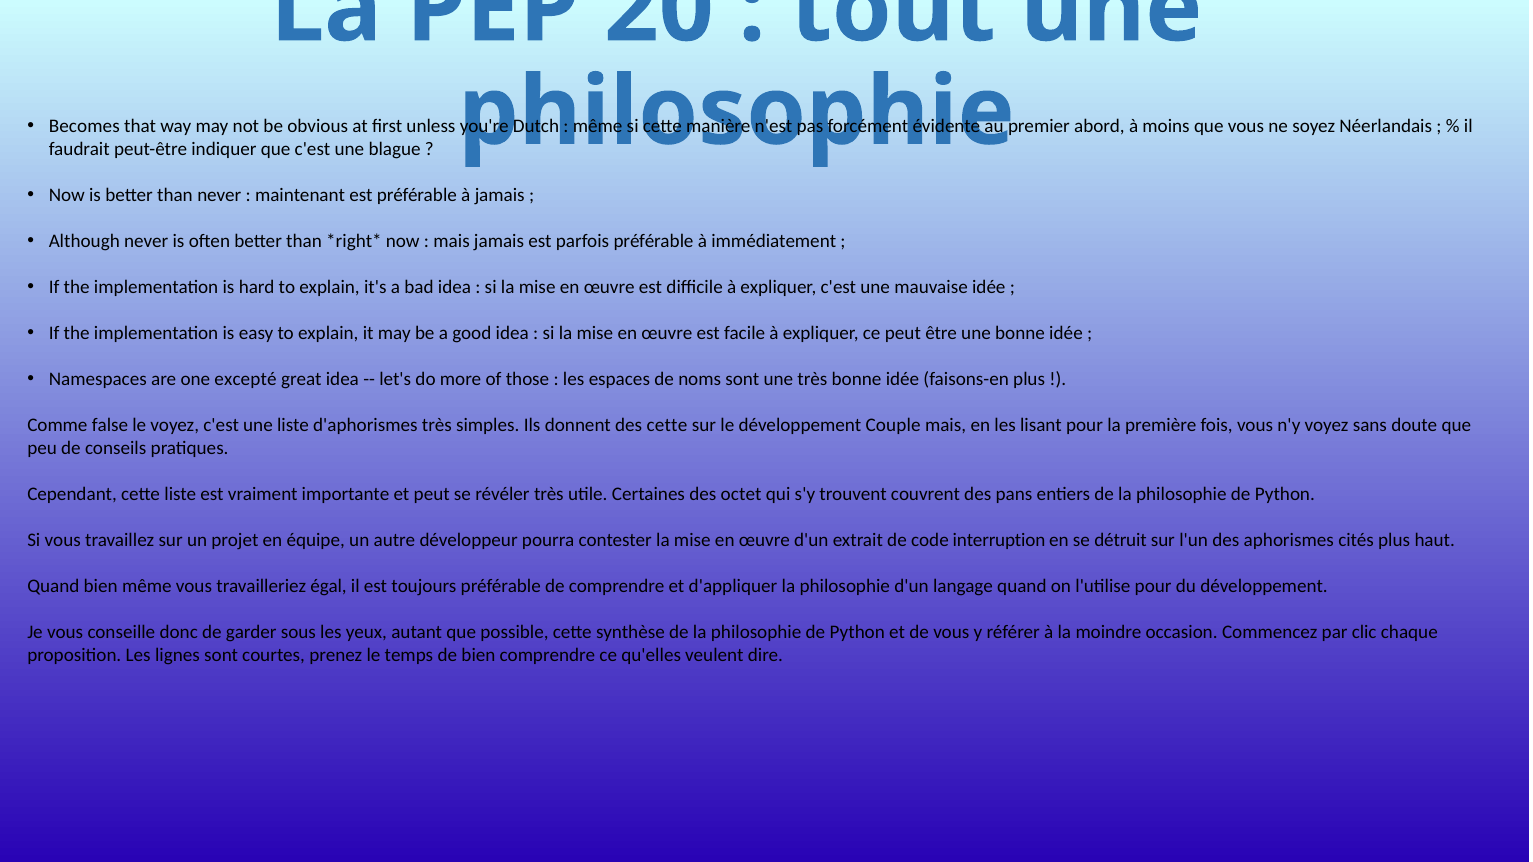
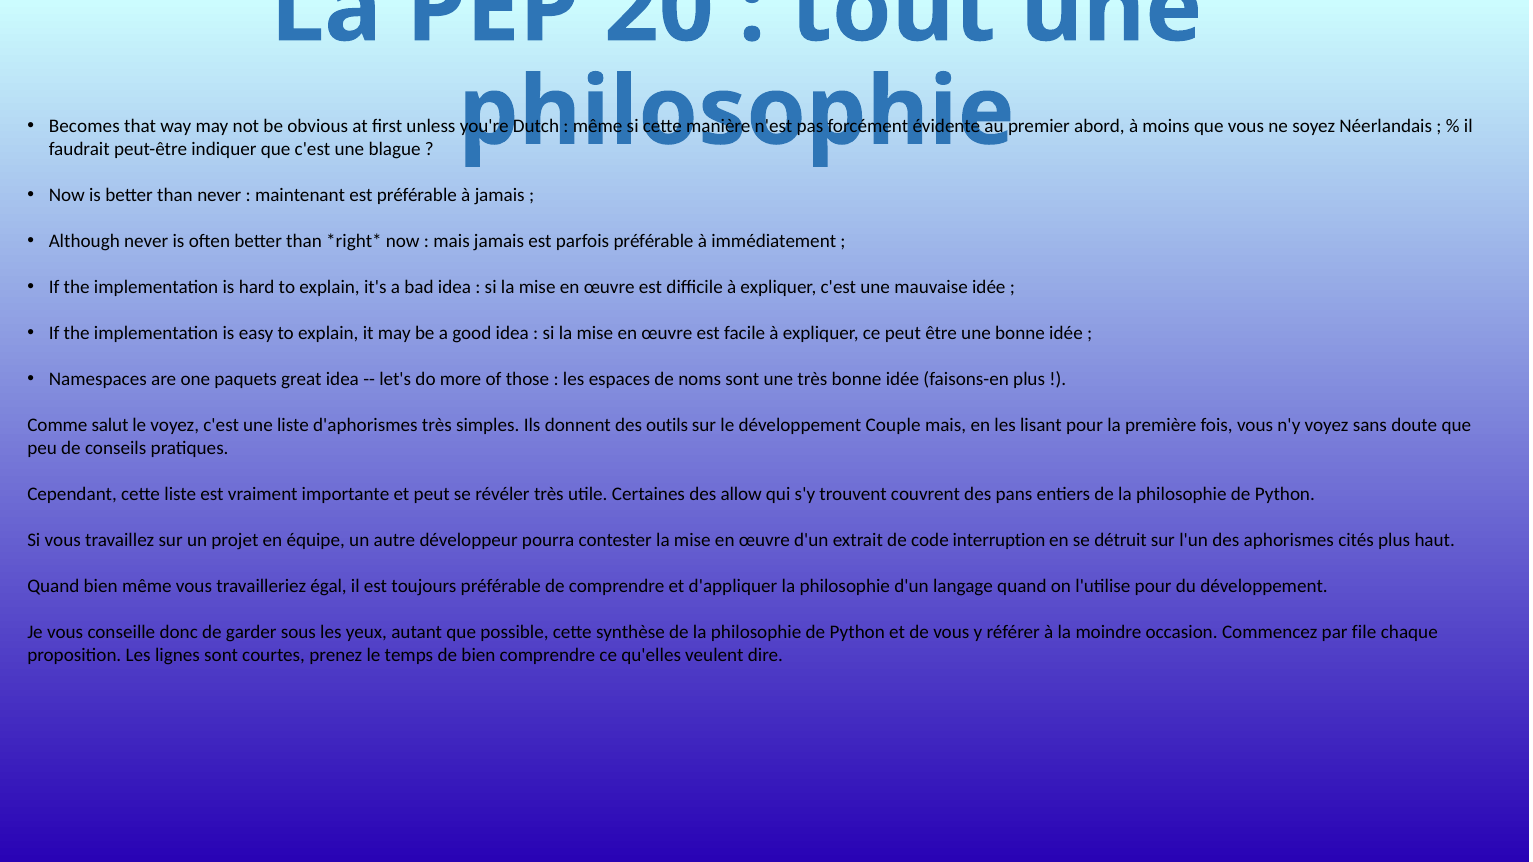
excepté: excepté -> paquets
false: false -> salut
des cette: cette -> outils
octet: octet -> allow
clic: clic -> file
